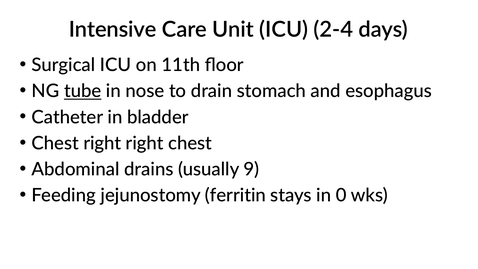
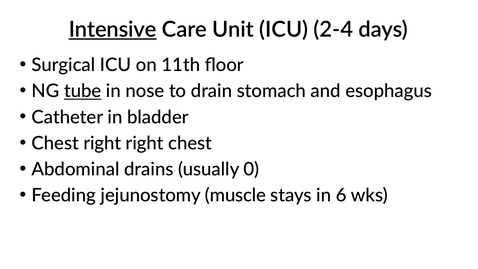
Intensive underline: none -> present
9: 9 -> 0
ferritin: ferritin -> muscle
0: 0 -> 6
